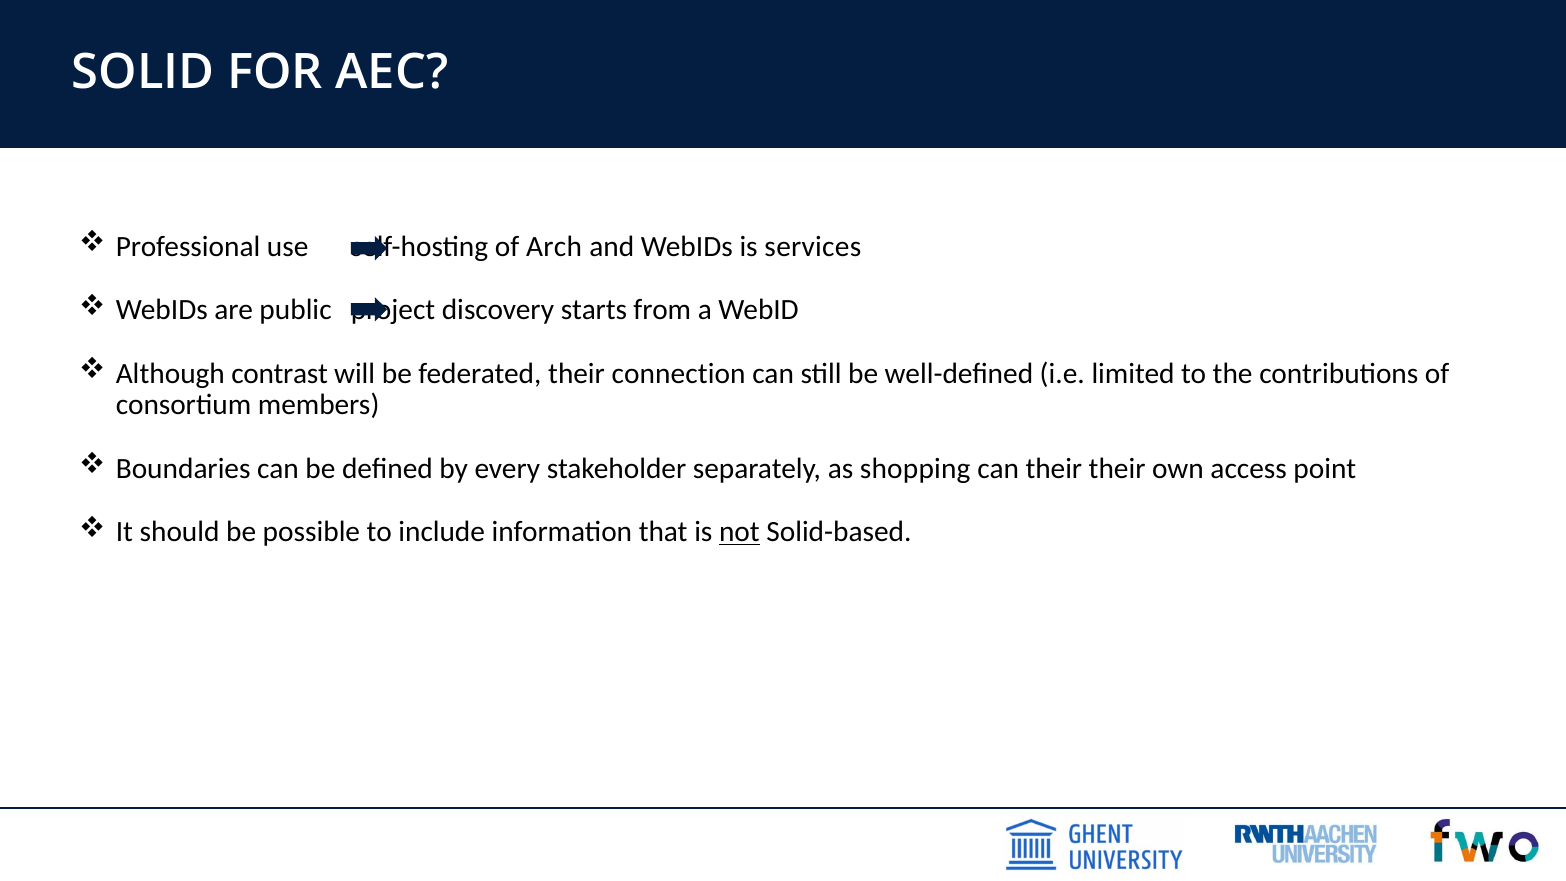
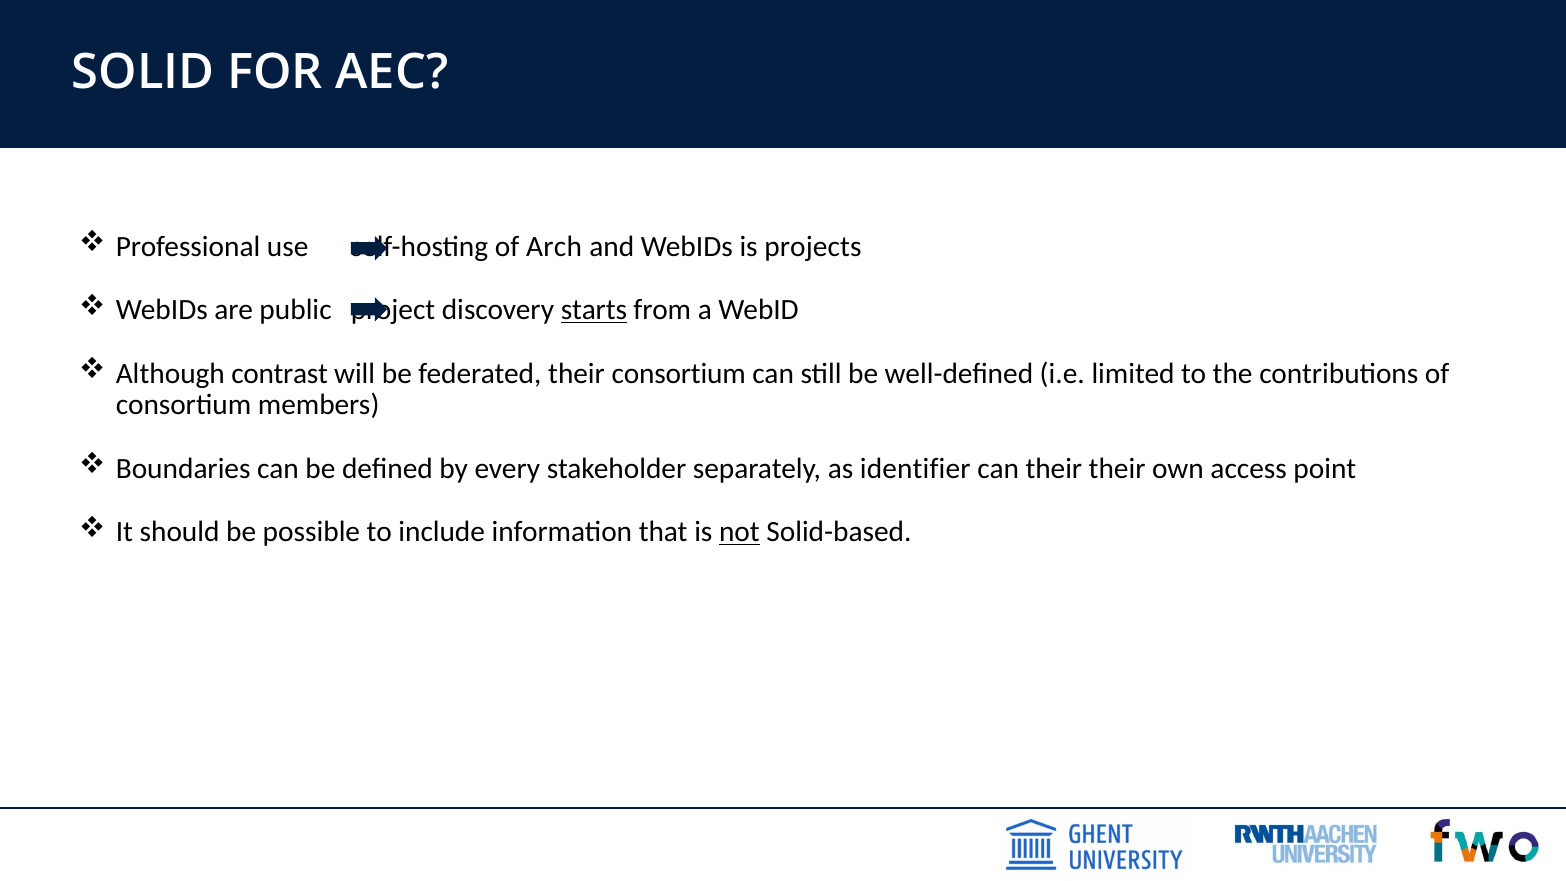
services: services -> projects
starts underline: none -> present
their connection: connection -> consortium
shopping: shopping -> identifier
